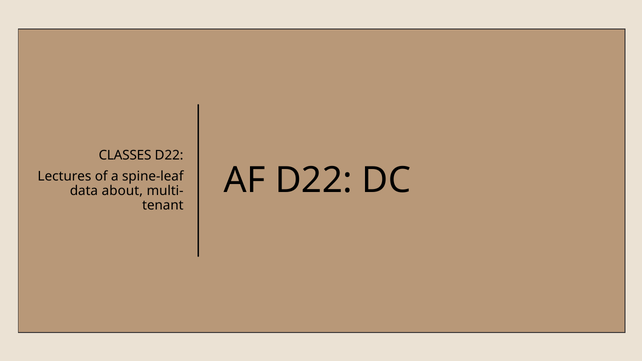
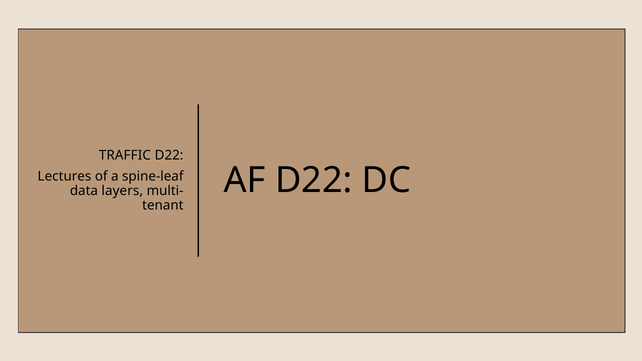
CLASSES: CLASSES -> TRAFFIC
about: about -> layers
